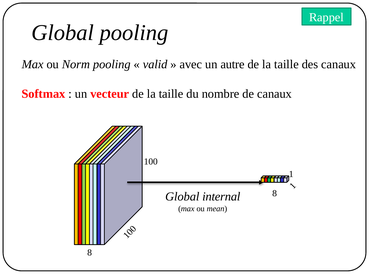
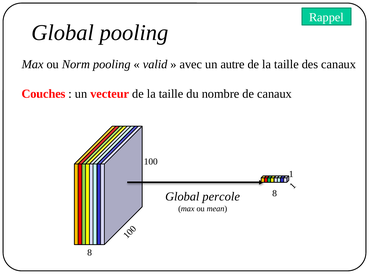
Softmax: Softmax -> Couches
internal: internal -> percole
